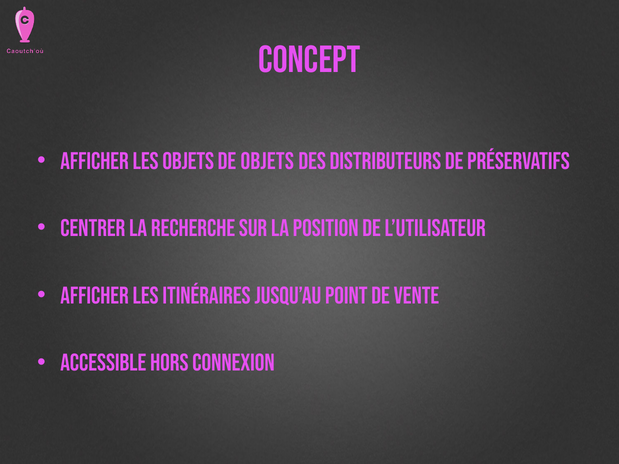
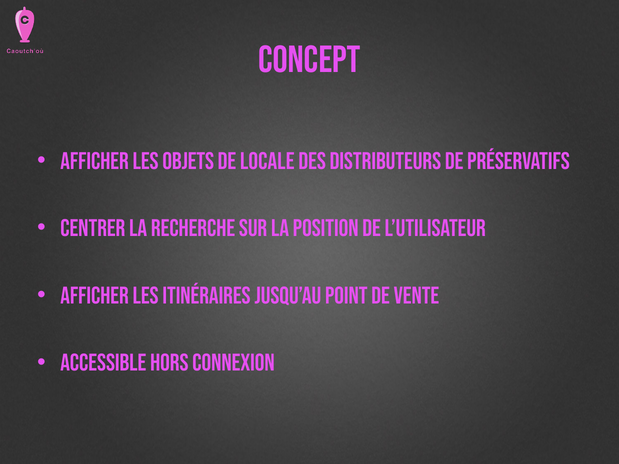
de objets: objets -> locale
